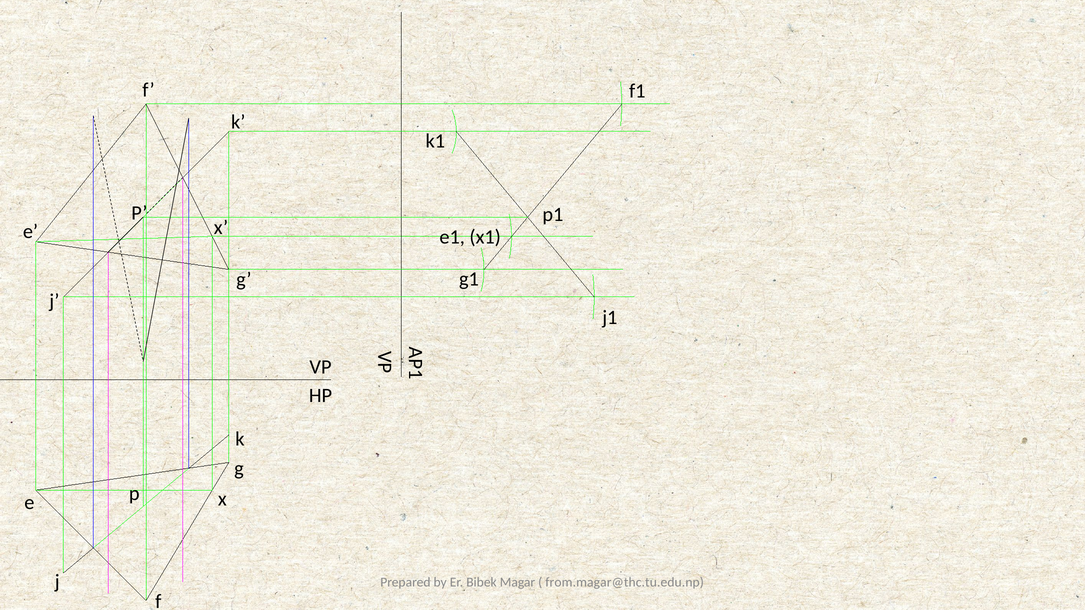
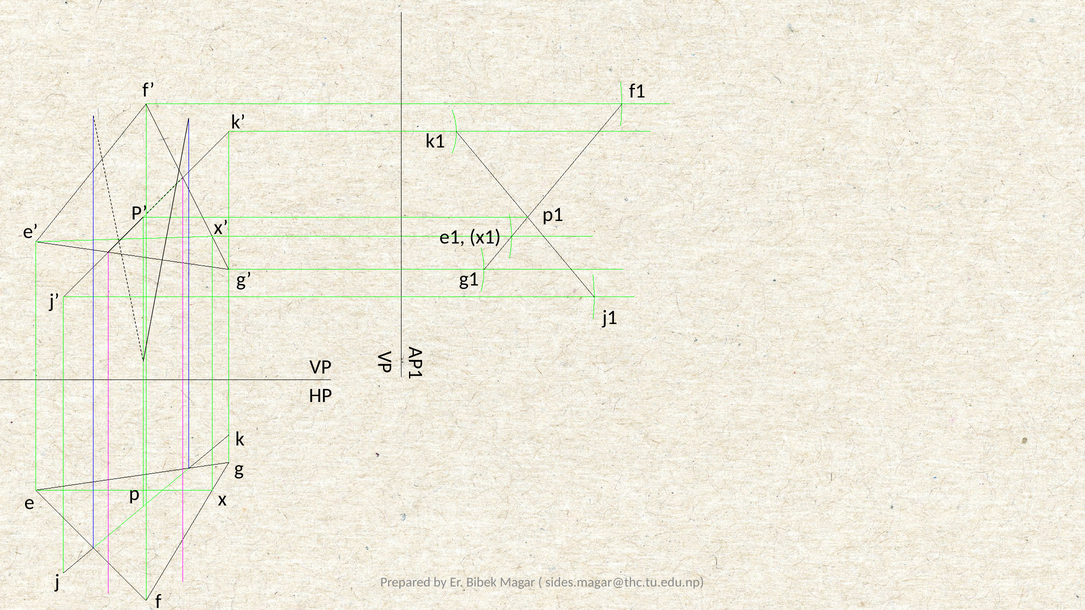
from.magar@thc.tu.edu.np: from.magar@thc.tu.edu.np -> sides.magar@thc.tu.edu.np
